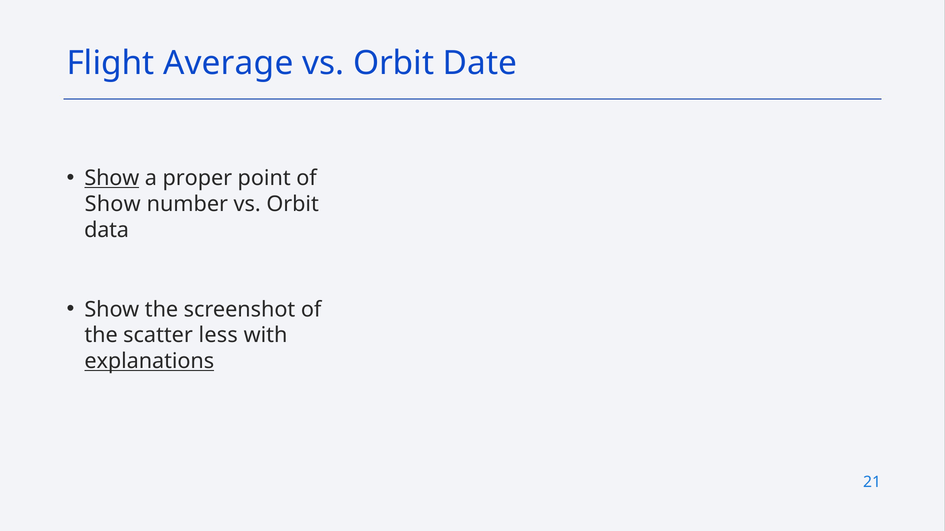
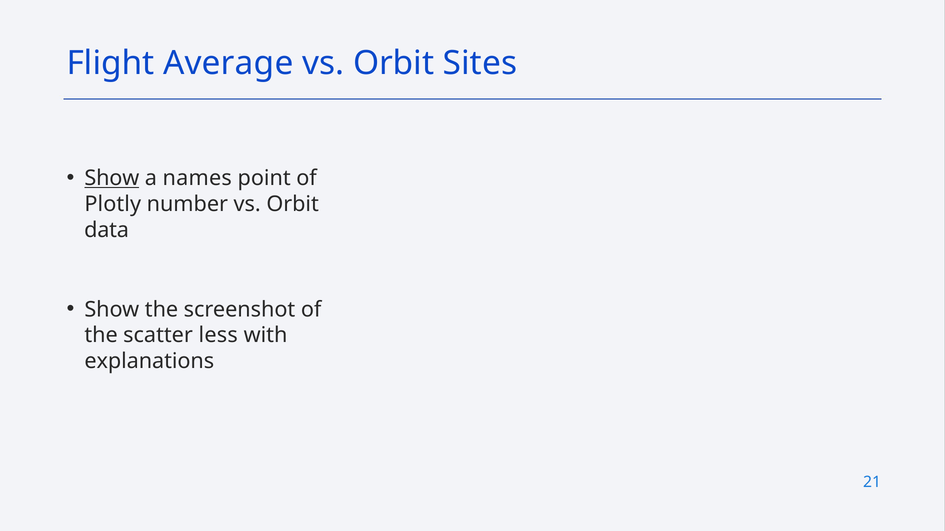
Date: Date -> Sites
proper: proper -> names
Show at (113, 204): Show -> Plotly
explanations underline: present -> none
